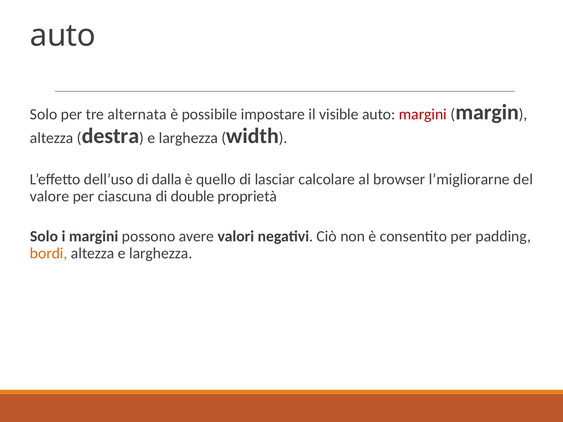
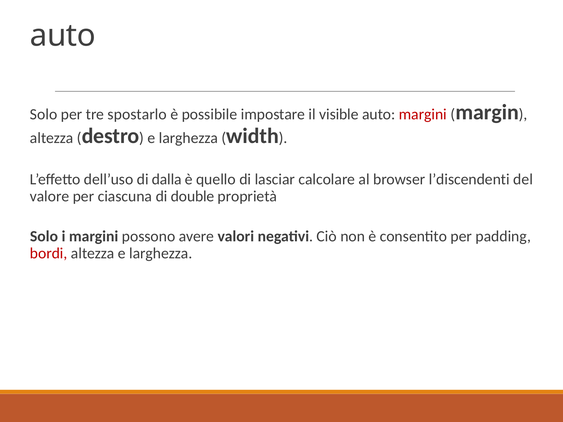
alternata: alternata -> spostarlo
destra: destra -> destro
l’migliorarne: l’migliorarne -> l’discendenti
bordi colour: orange -> red
